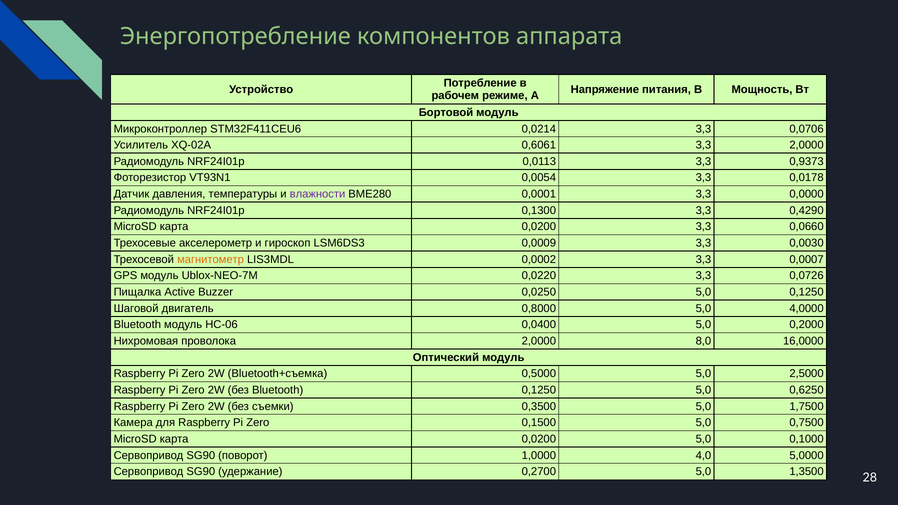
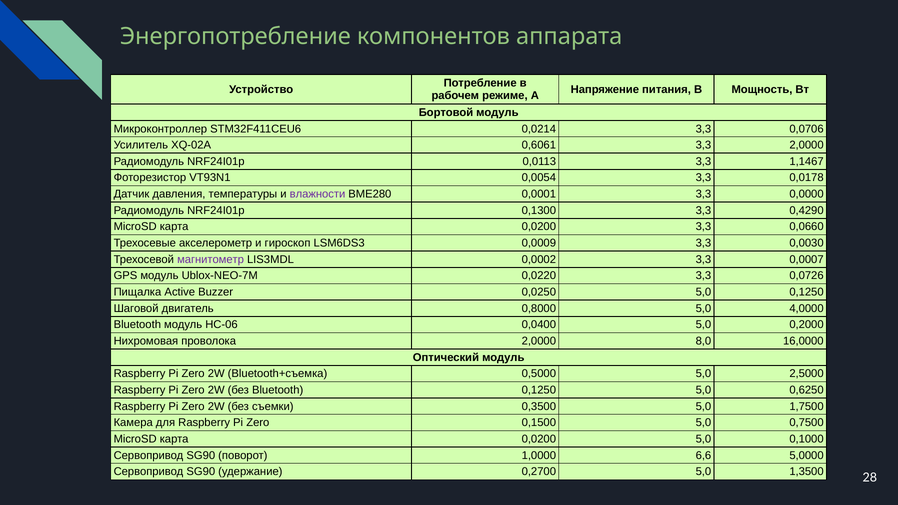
0,9373: 0,9373 -> 1,1467
магнитометр colour: orange -> purple
4,0: 4,0 -> 6,6
